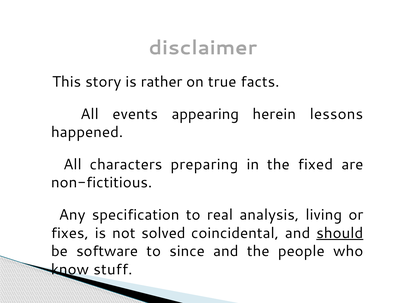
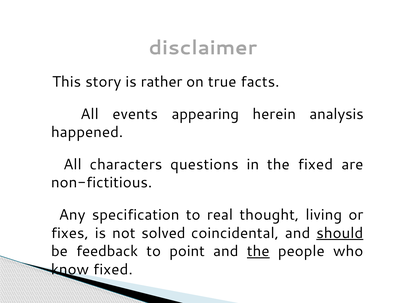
lessons: lessons -> analysis
preparing: preparing -> questions
analysis: analysis -> thought
software: software -> feedback
since: since -> point
the at (258, 251) underline: none -> present
know stuff: stuff -> fixed
